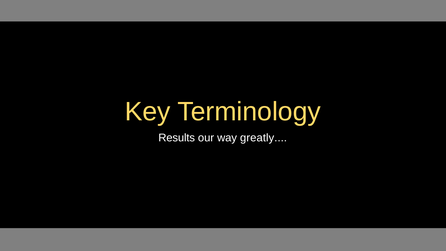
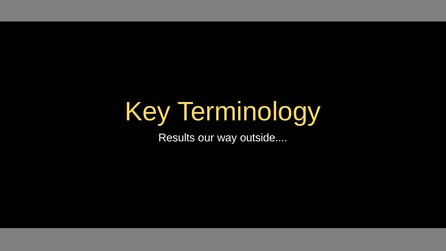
greatly: greatly -> outside
